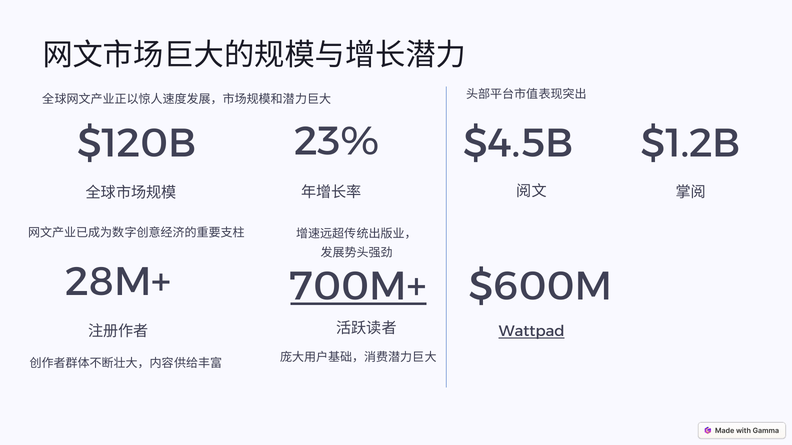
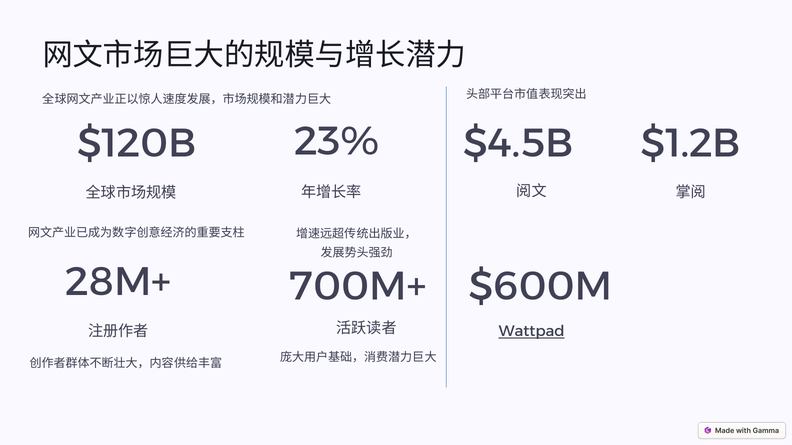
700M+ underline: present -> none
